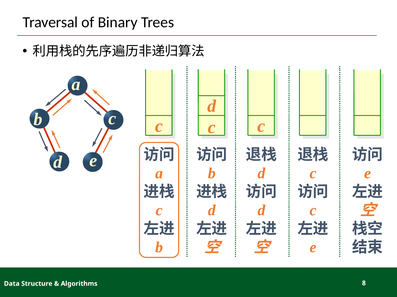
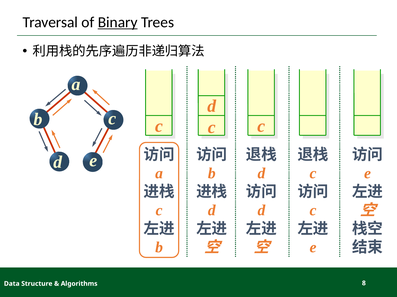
Binary underline: none -> present
